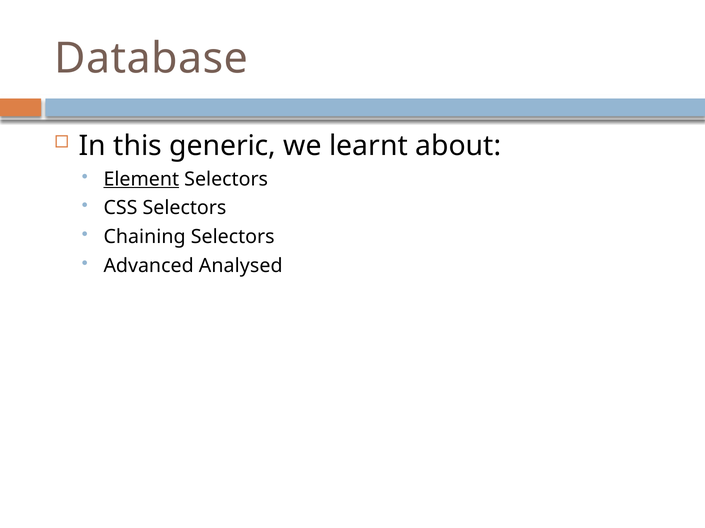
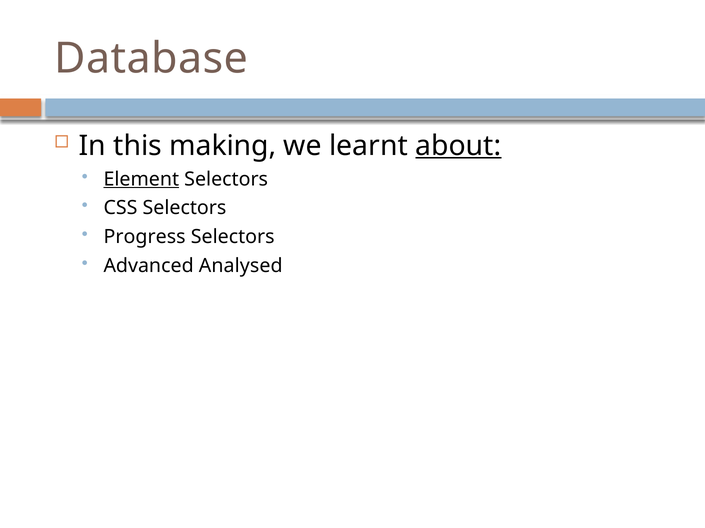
generic: generic -> making
about underline: none -> present
Chaining: Chaining -> Progress
